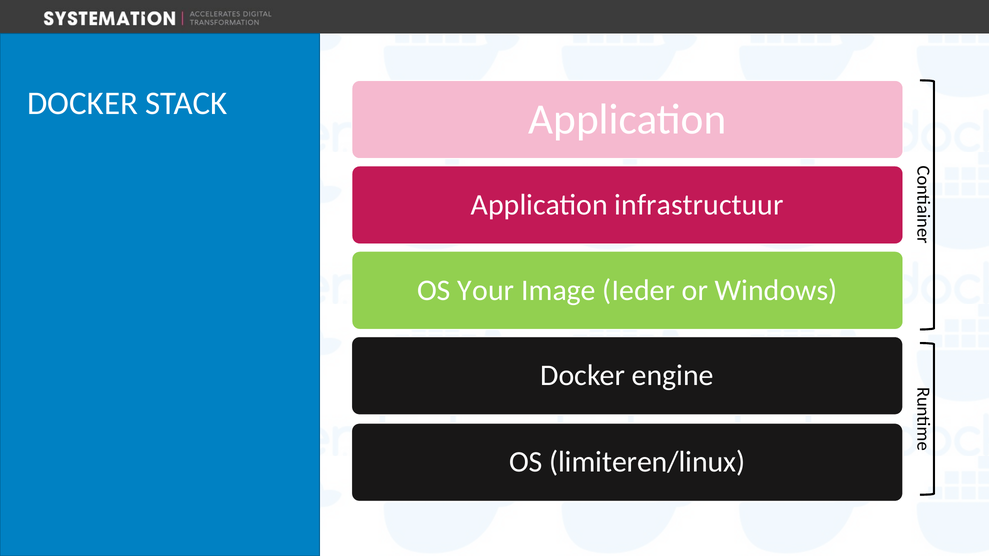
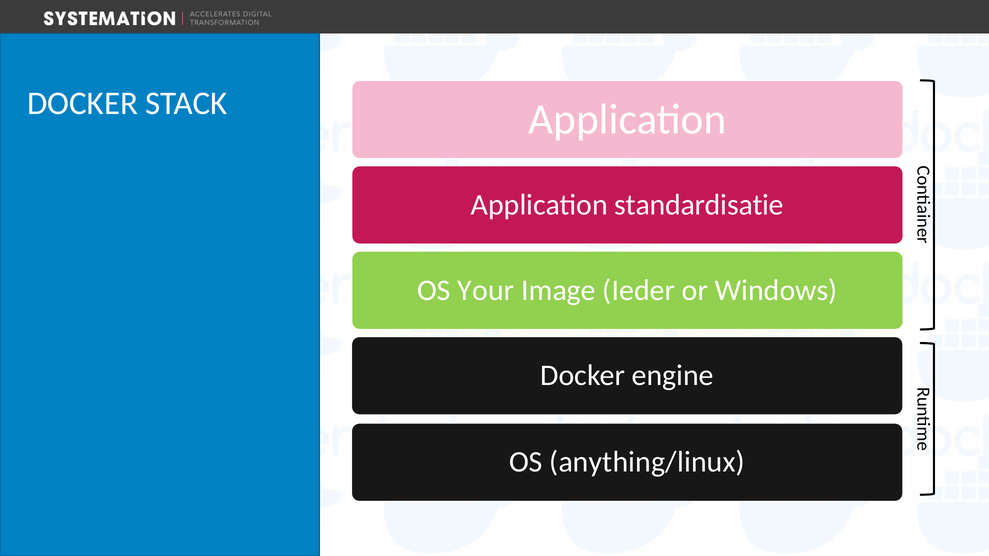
infrastructuur: infrastructuur -> standardisatie
limiteren/linux: limiteren/linux -> anything/linux
